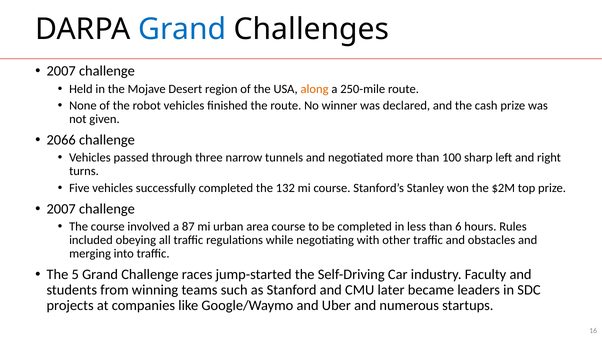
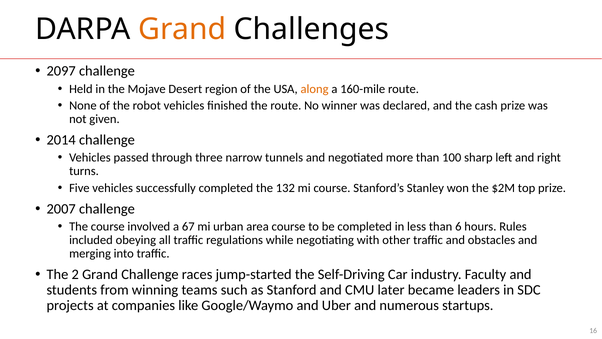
Grand at (182, 29) colour: blue -> orange
2007 at (61, 71): 2007 -> 2097
250-mile: 250-mile -> 160-mile
2066: 2066 -> 2014
87: 87 -> 67
5: 5 -> 2
